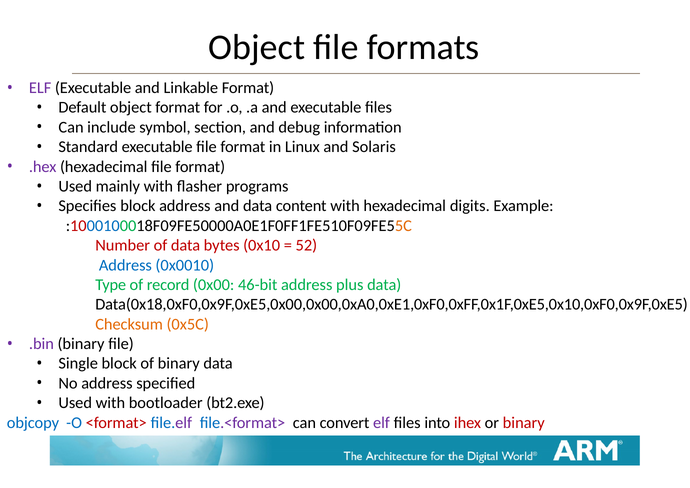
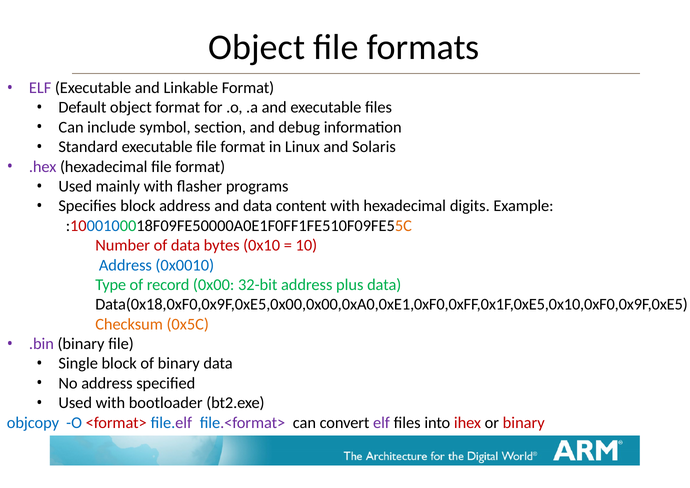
52: 52 -> 10
46-bit: 46-bit -> 32-bit
